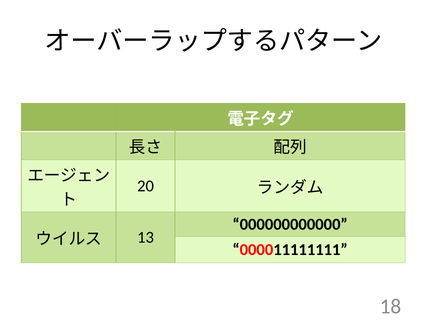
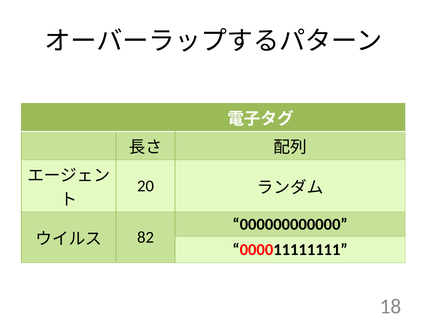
13: 13 -> 82
